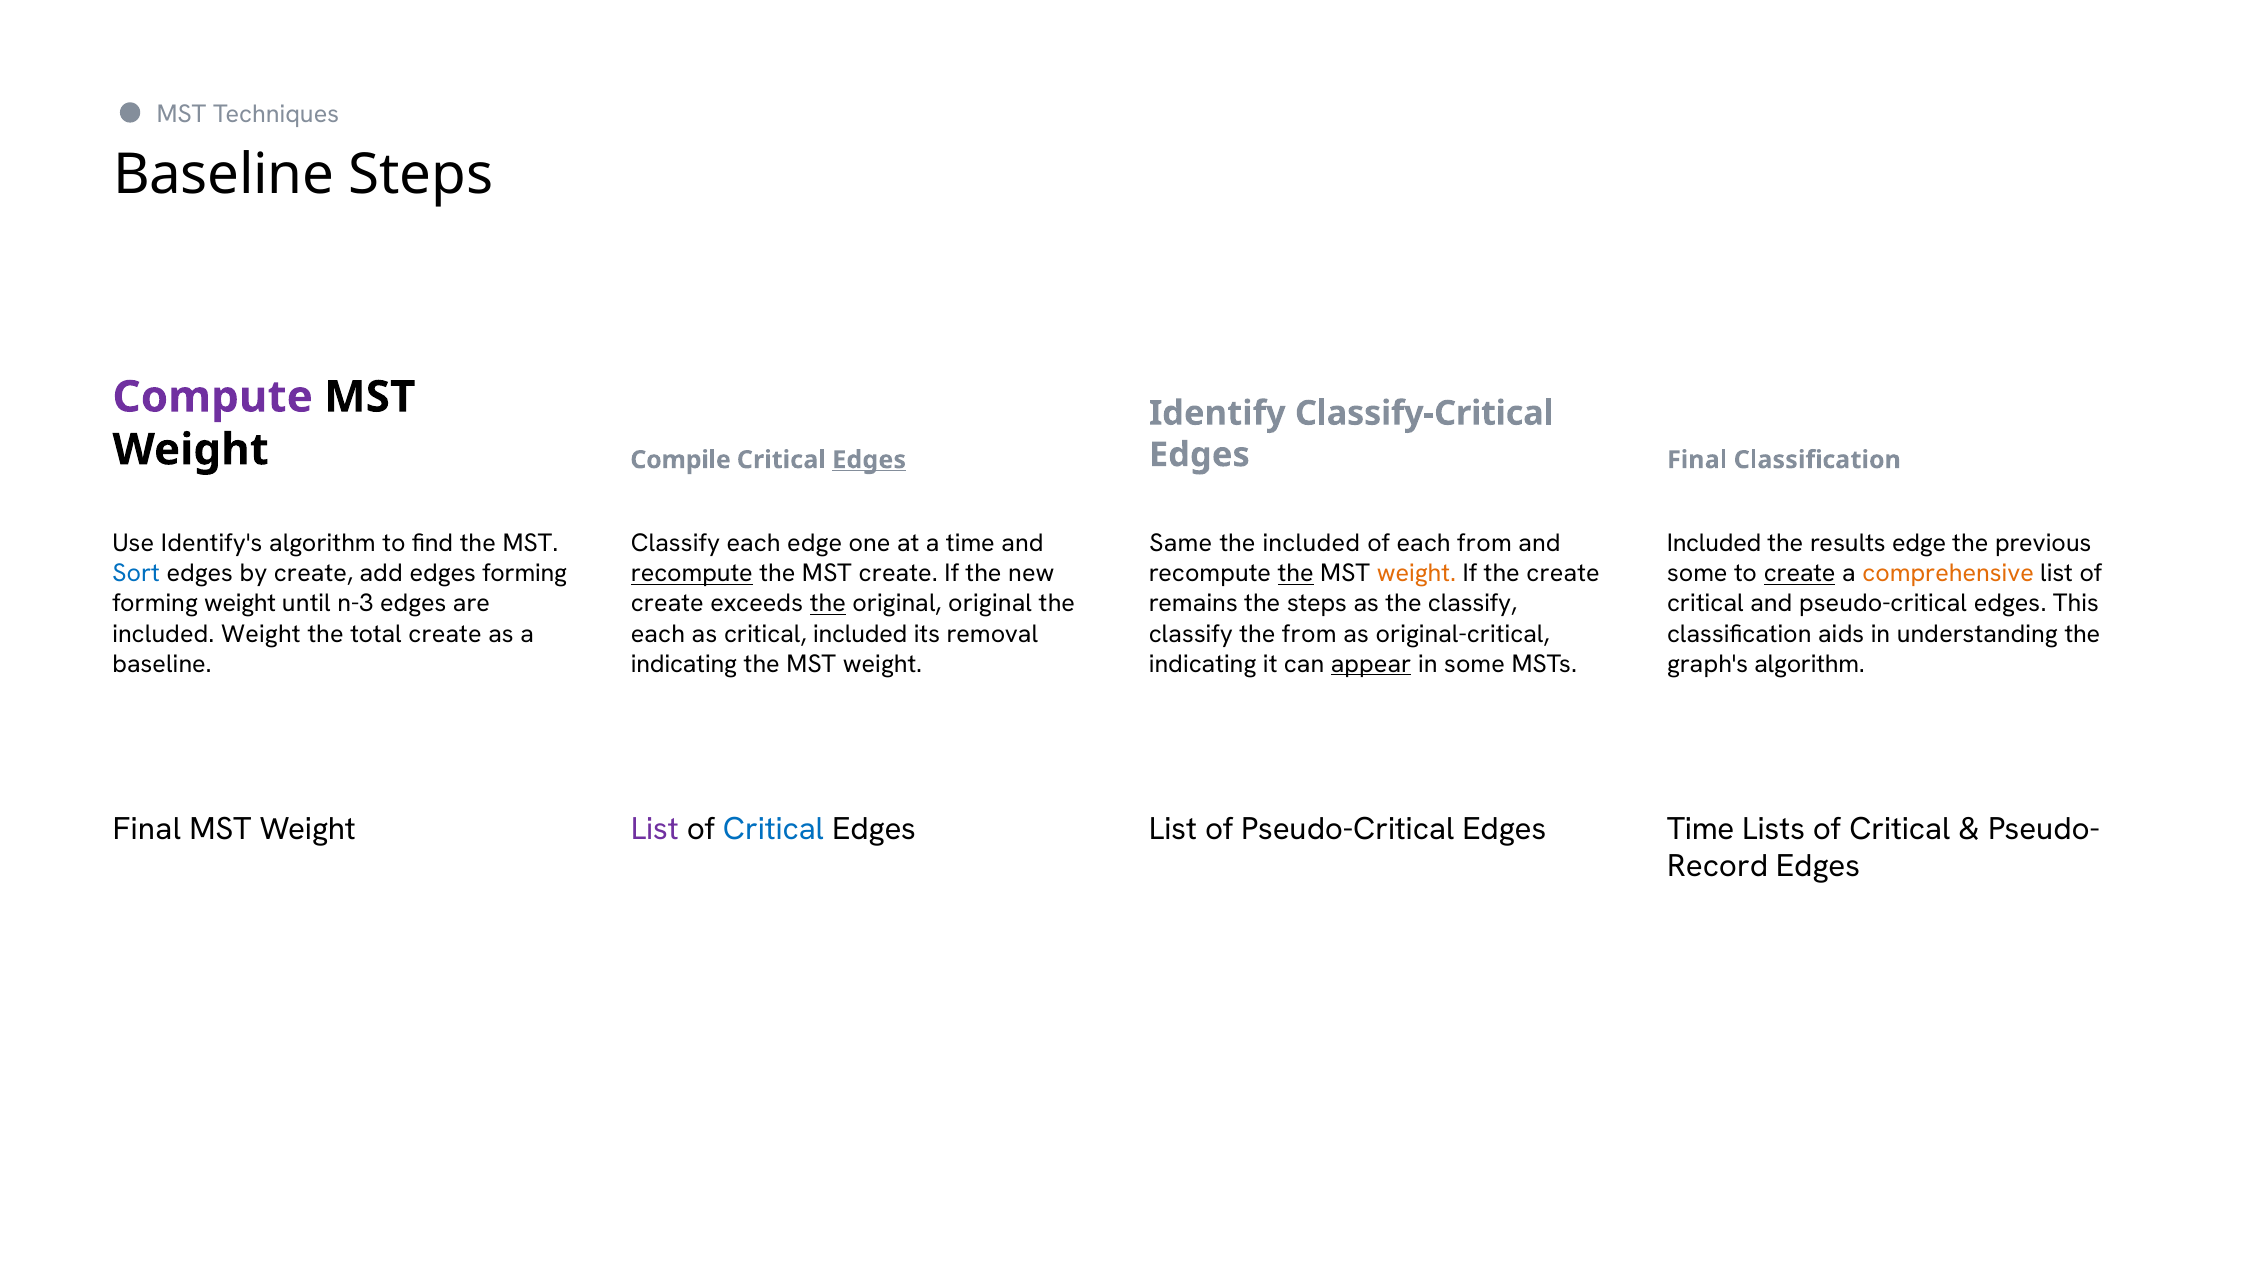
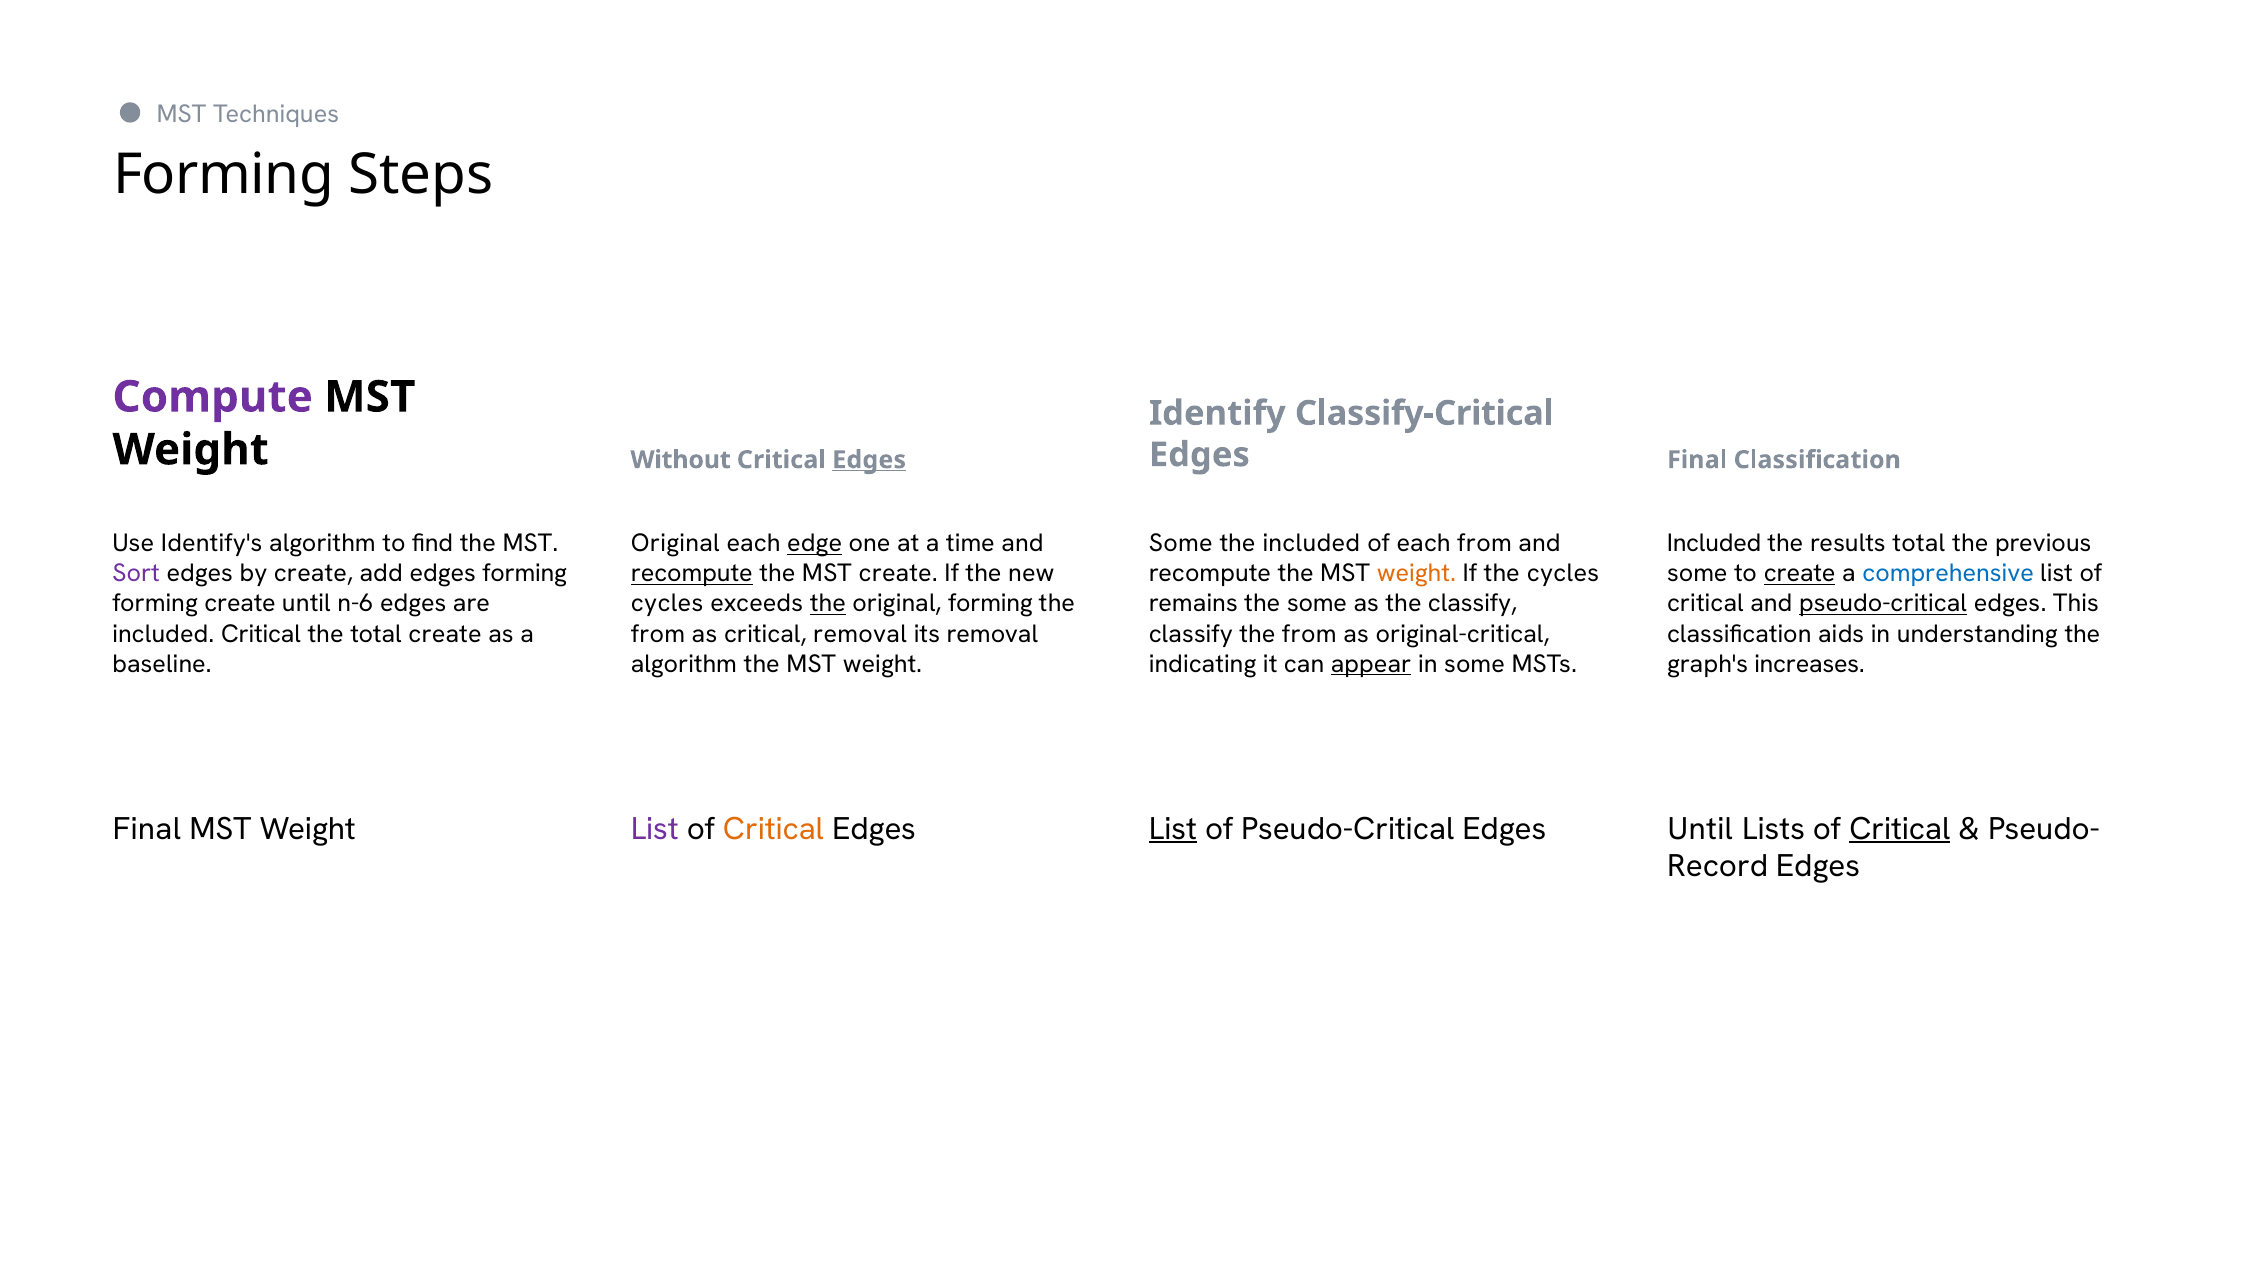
Baseline at (223, 175): Baseline -> Forming
Compile: Compile -> Without
Classify at (675, 543): Classify -> Original
edge at (815, 543) underline: none -> present
Same at (1181, 543): Same -> Some
results edge: edge -> total
Sort colour: blue -> purple
the at (1296, 573) underline: present -> none
the create: create -> cycles
comprehensive colour: orange -> blue
forming weight: weight -> create
n-3: n-3 -> n-6
create at (667, 603): create -> cycles
original original: original -> forming
the steps: steps -> some
pseudo-critical at (1883, 603) underline: none -> present
included Weight: Weight -> Critical
each at (658, 633): each -> from
critical included: included -> removal
indicating at (684, 663): indicating -> algorithm
graph's algorithm: algorithm -> increases
Critical at (774, 828) colour: blue -> orange
List at (1173, 828) underline: none -> present
Edges Time: Time -> Until
Critical at (1900, 828) underline: none -> present
